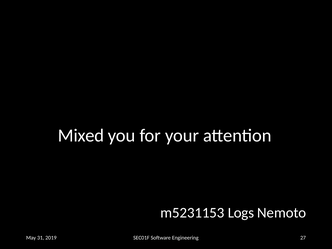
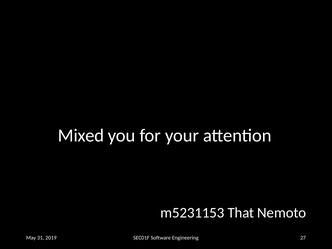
Logs: Logs -> That
